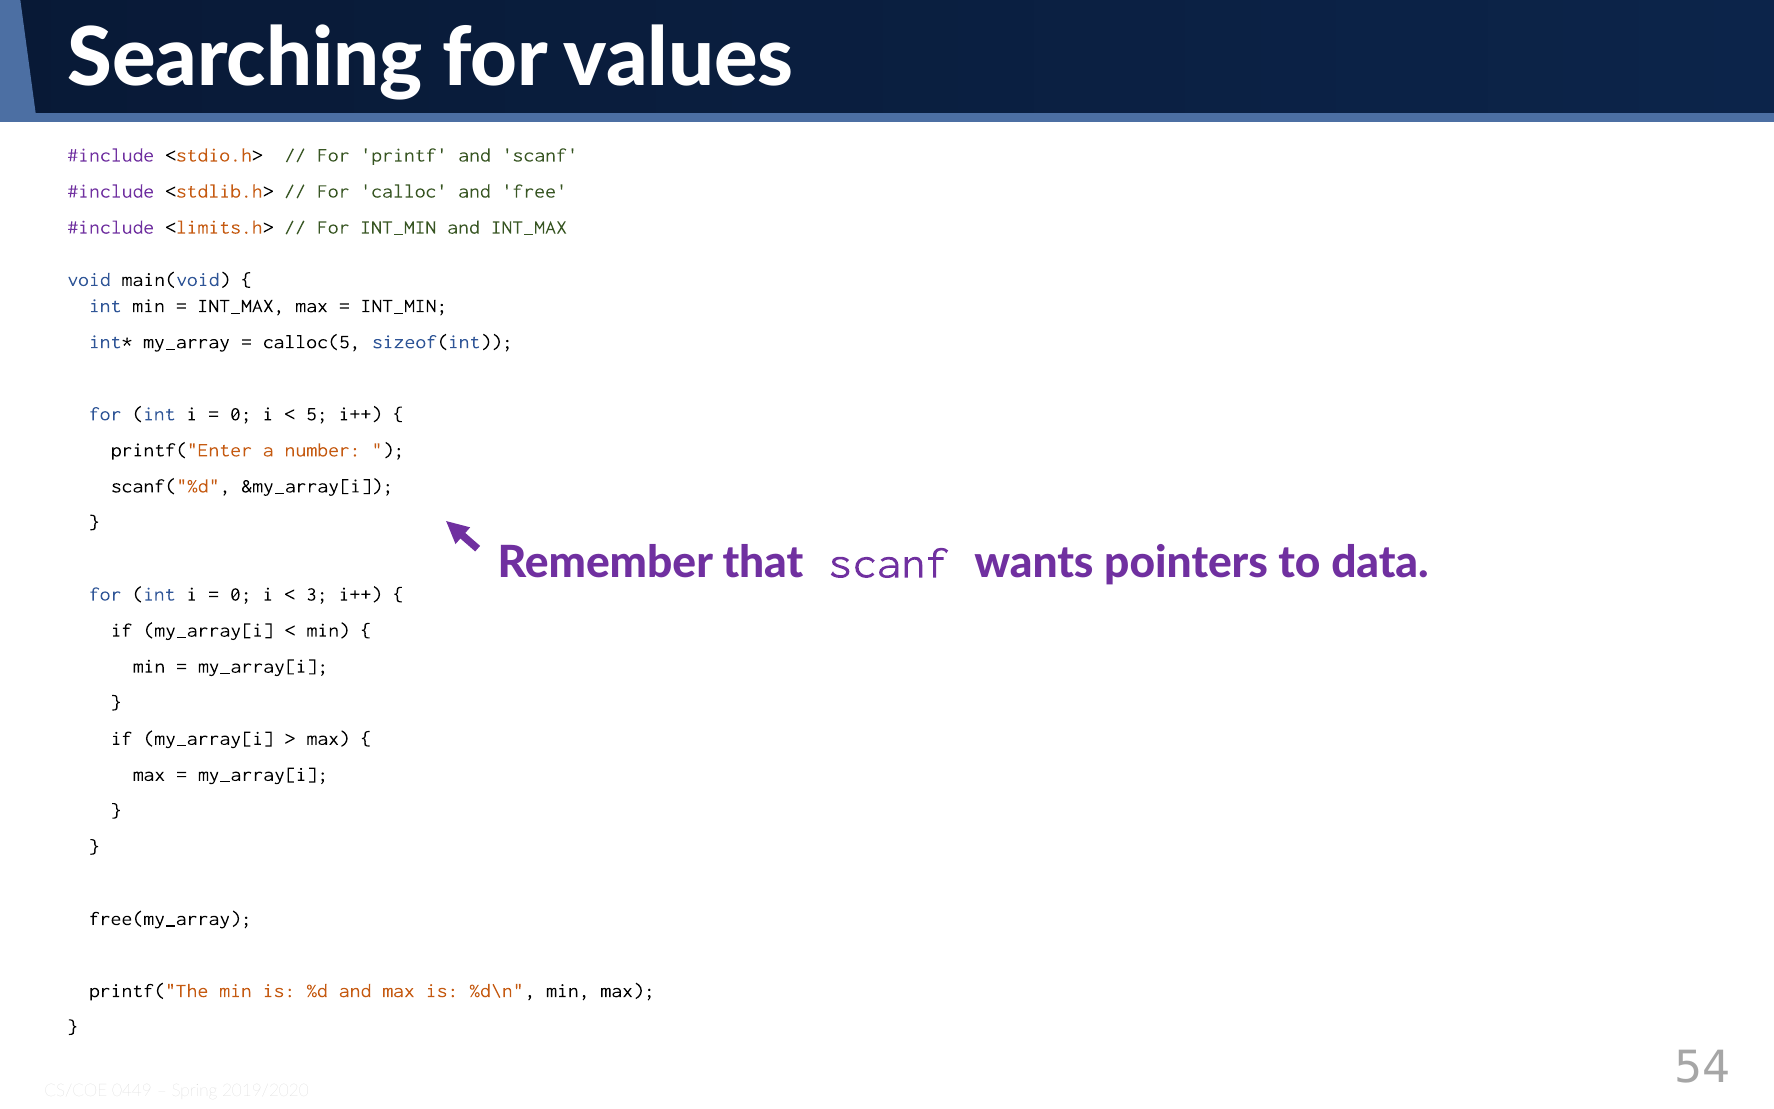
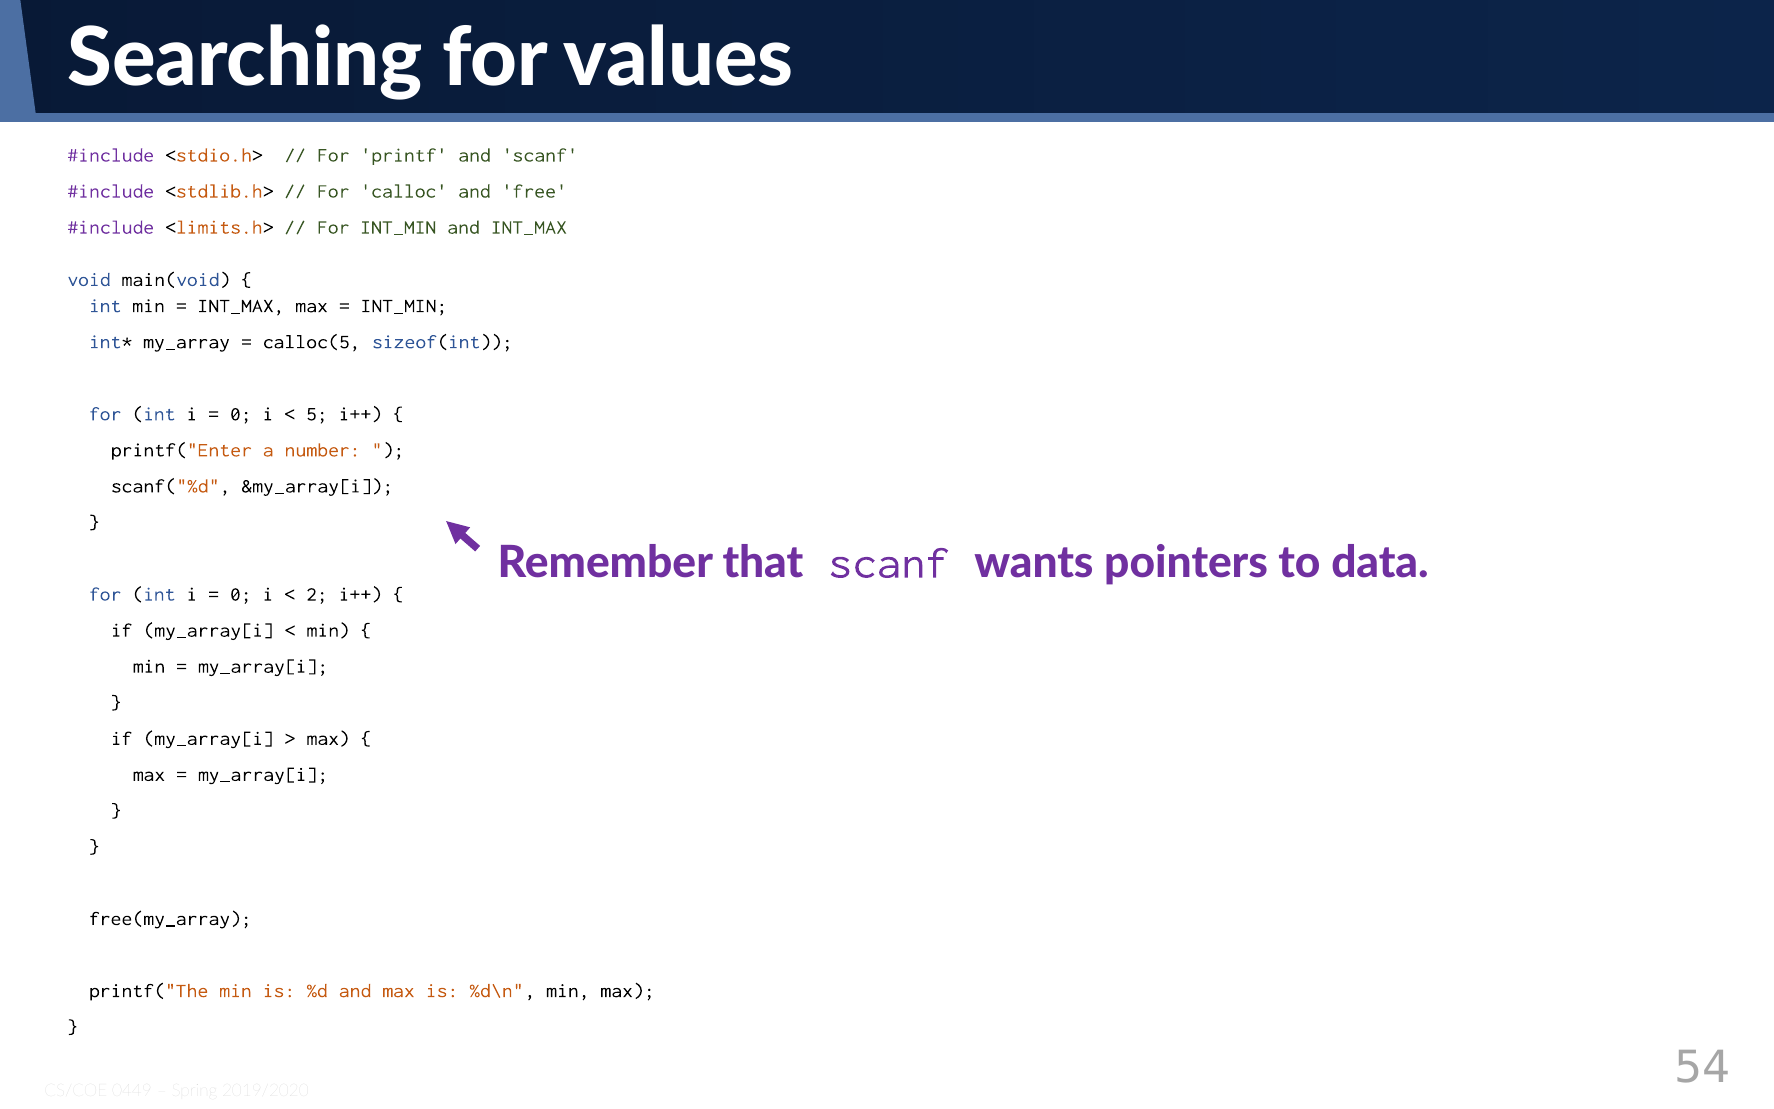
3: 3 -> 2
